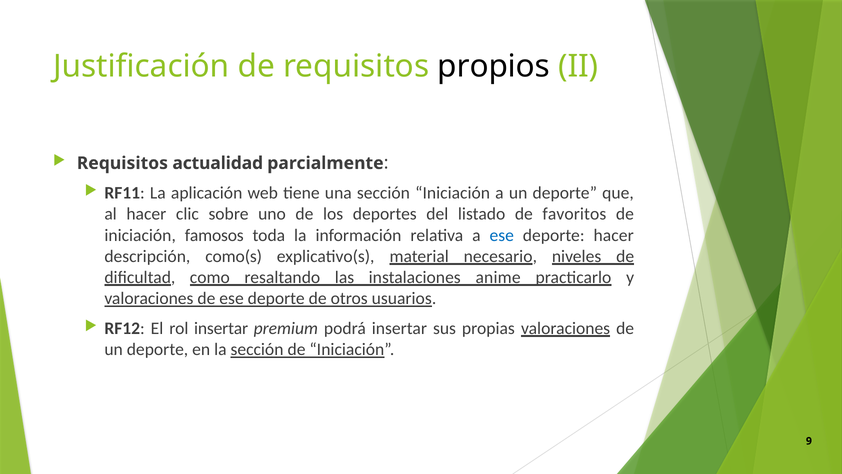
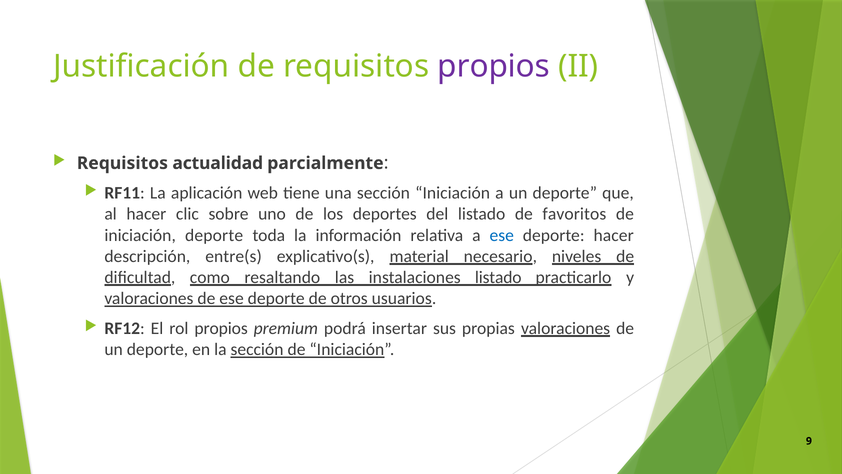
propios at (494, 66) colour: black -> purple
iniciación famosos: famosos -> deporte
como(s: como(s -> entre(s
instalaciones anime: anime -> listado
rol insertar: insertar -> propios
